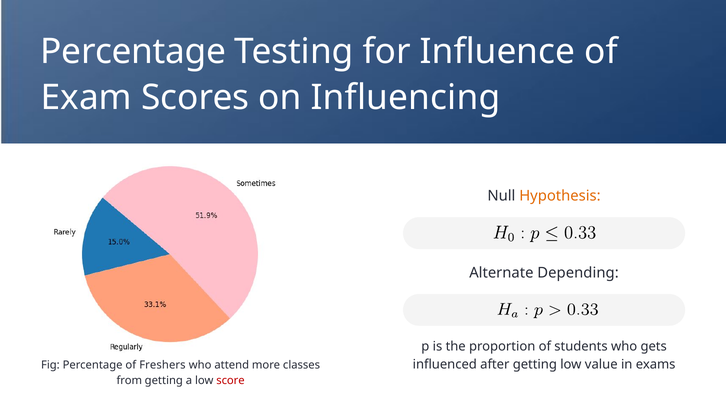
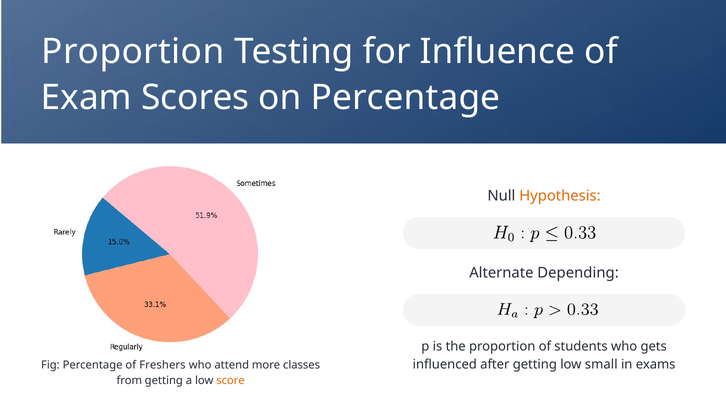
Percentage at (133, 52): Percentage -> Proportion
on Influencing: Influencing -> Percentage
value: value -> small
score colour: red -> orange
